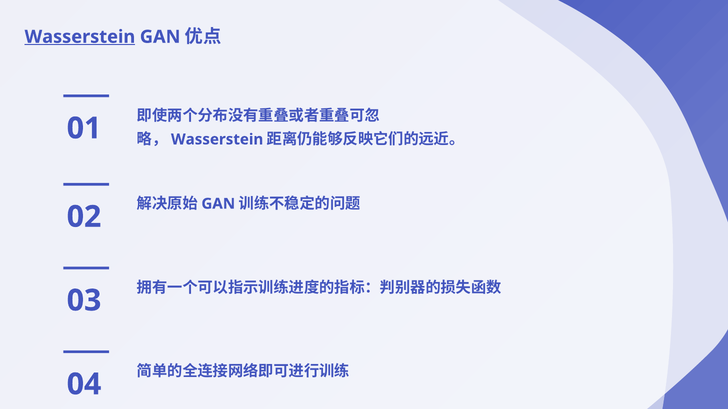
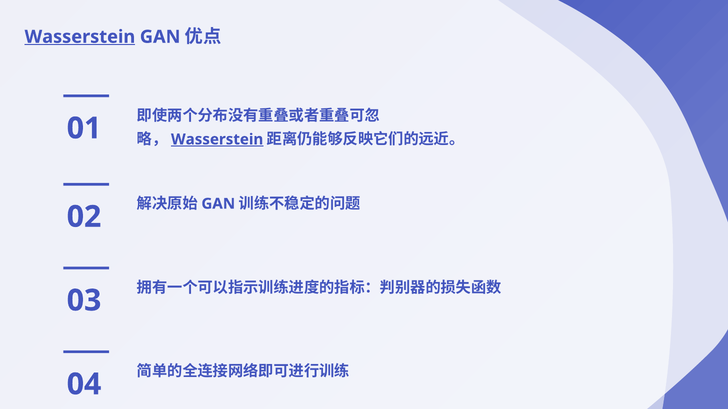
Wasserstein at (217, 140) underline: none -> present
